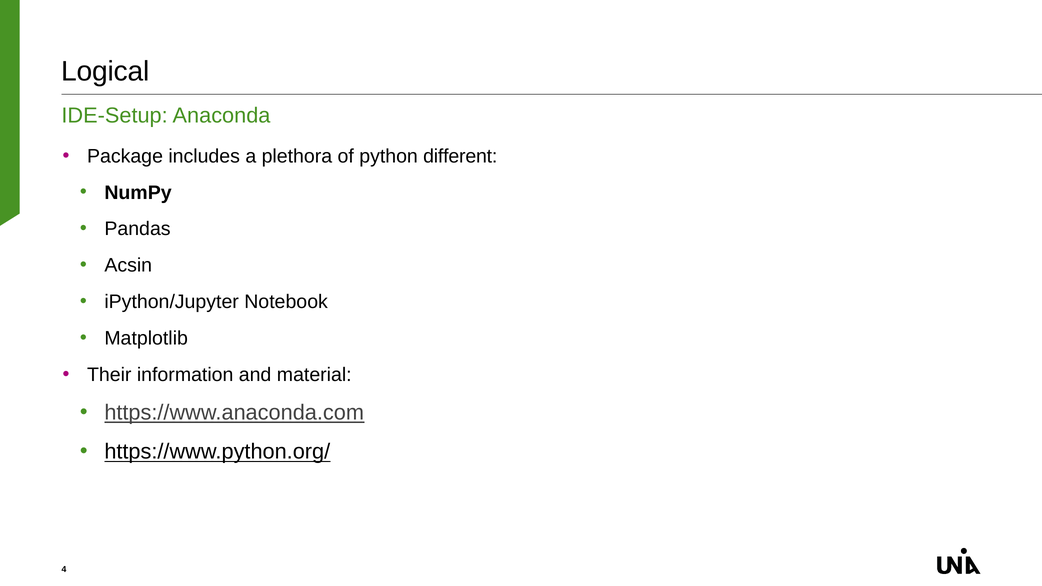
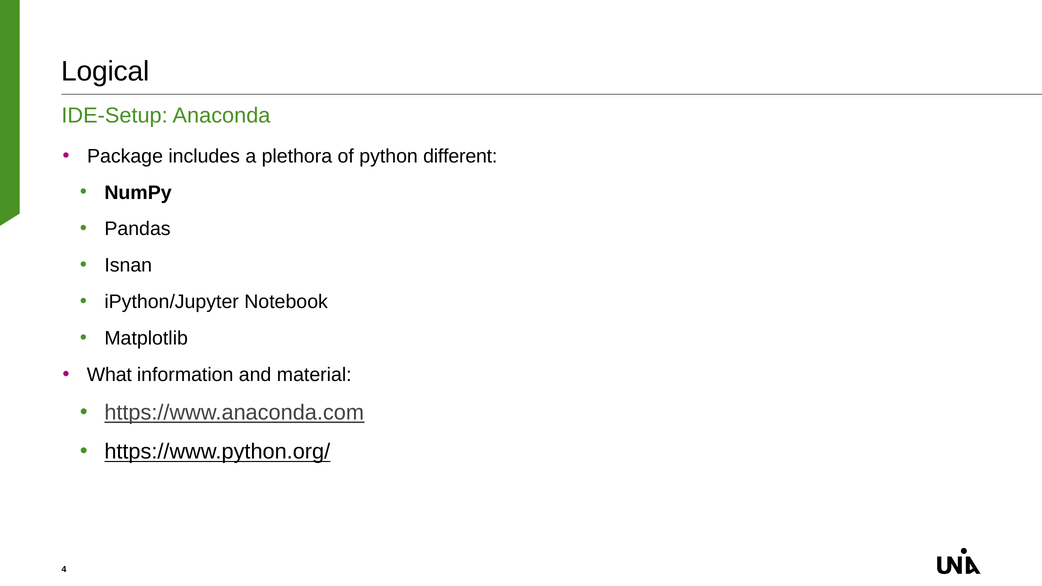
Acsin: Acsin -> Isnan
Their: Their -> What
